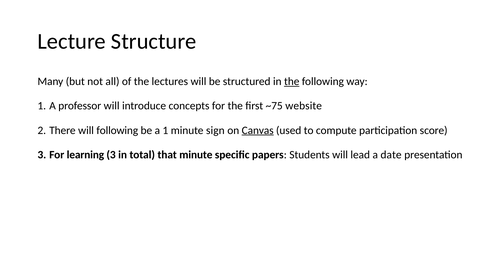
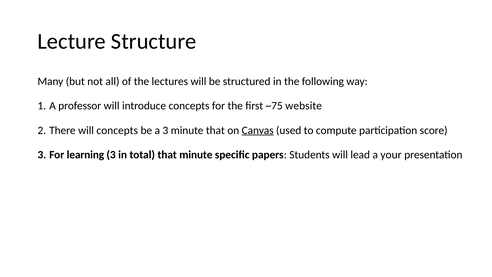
the at (292, 82) underline: present -> none
will following: following -> concepts
a 1: 1 -> 3
minute sign: sign -> that
date: date -> your
